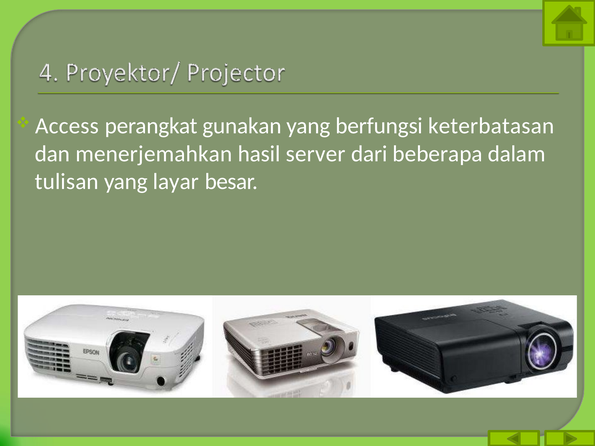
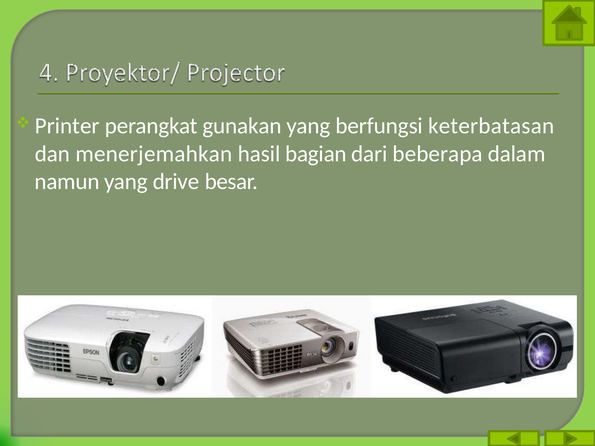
Access: Access -> Printer
server: server -> bagian
tulisan: tulisan -> namun
layar: layar -> drive
